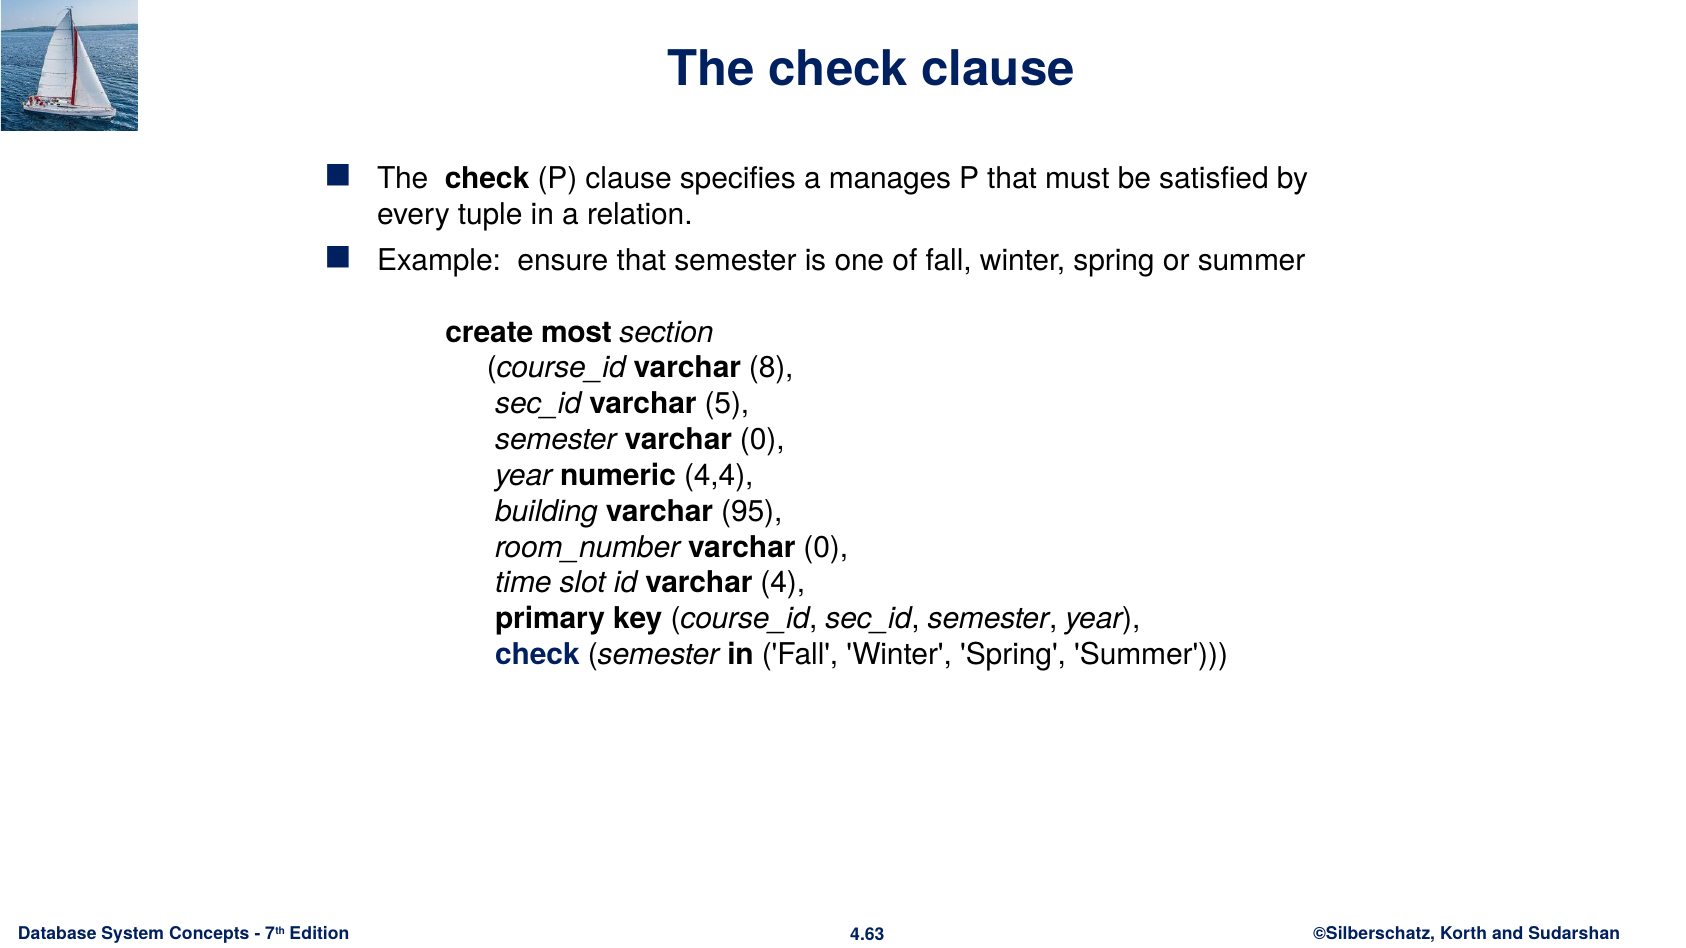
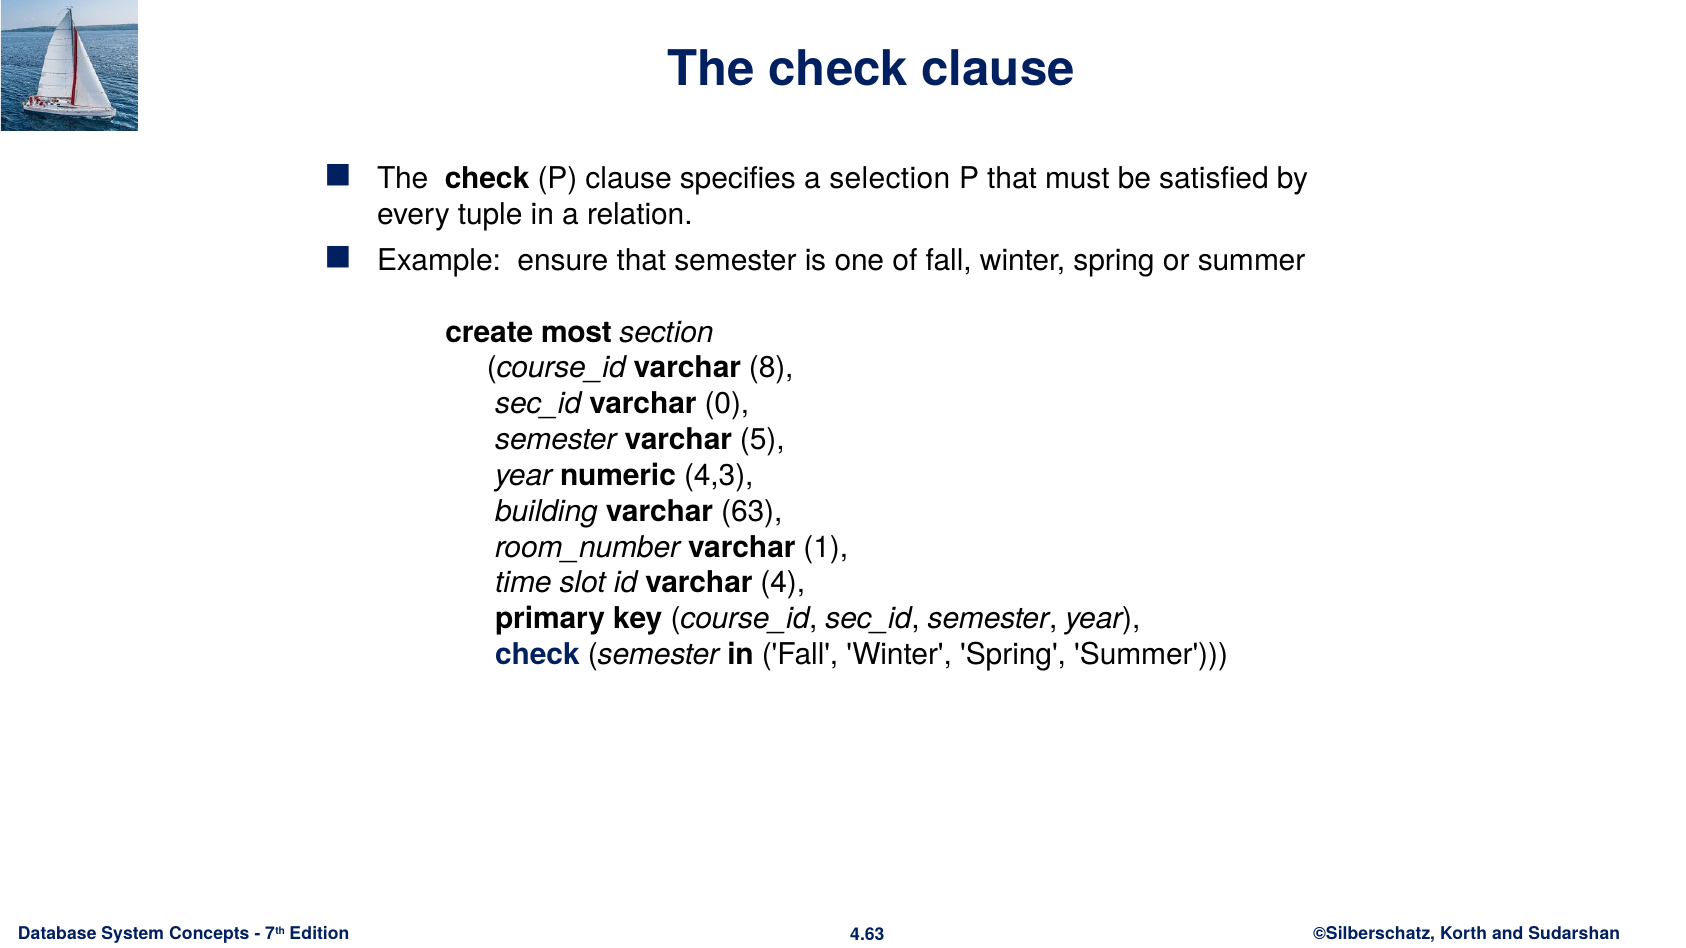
manages: manages -> selection
5: 5 -> 0
semester varchar 0: 0 -> 5
4,4: 4,4 -> 4,3
95: 95 -> 63
room_number varchar 0: 0 -> 1
